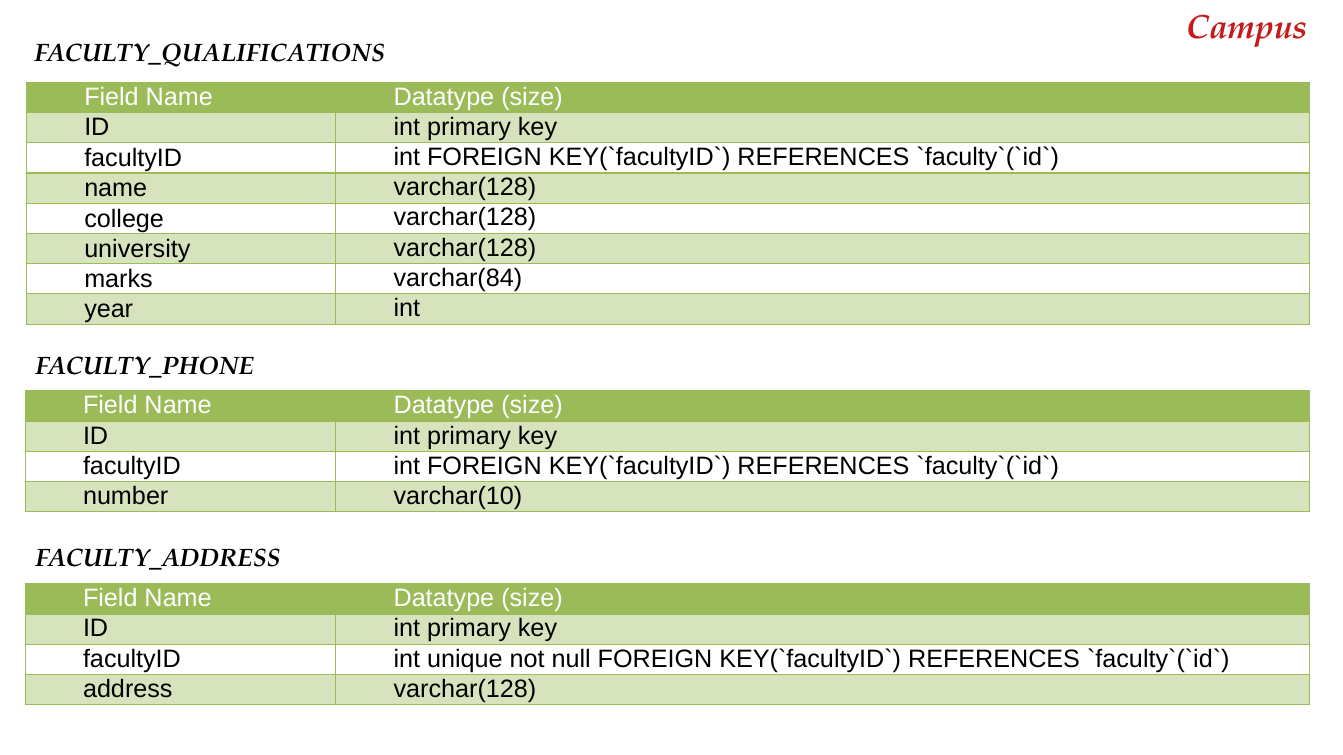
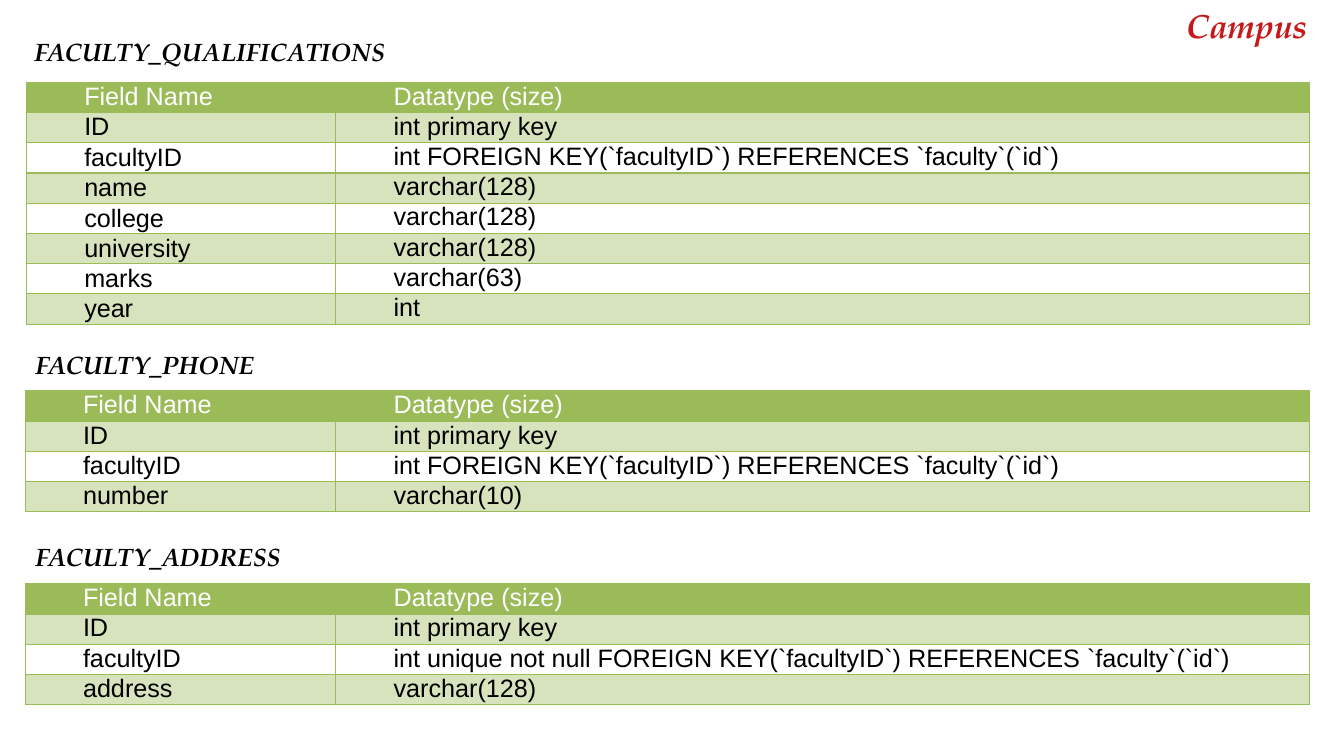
varchar(84: varchar(84 -> varchar(63
